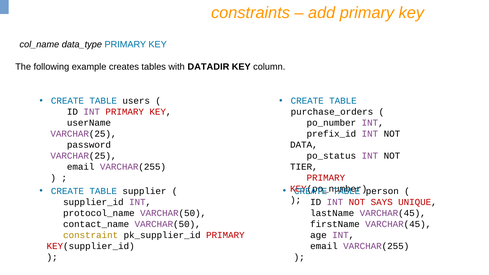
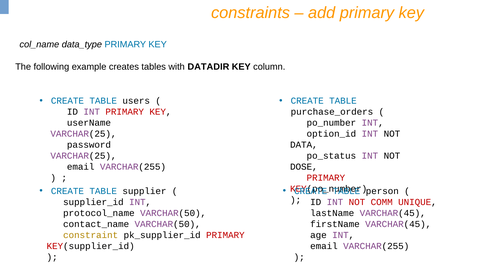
prefix_id: prefix_id -> option_id
TIER: TIER -> DOSE
SAYS: SAYS -> COMM
